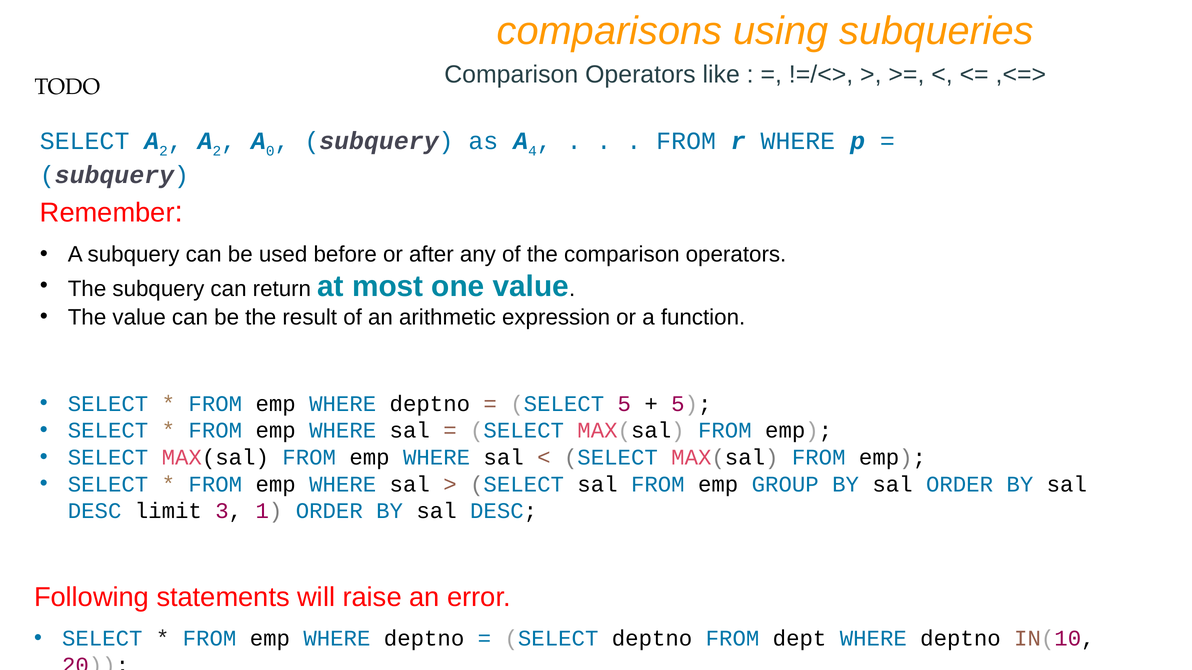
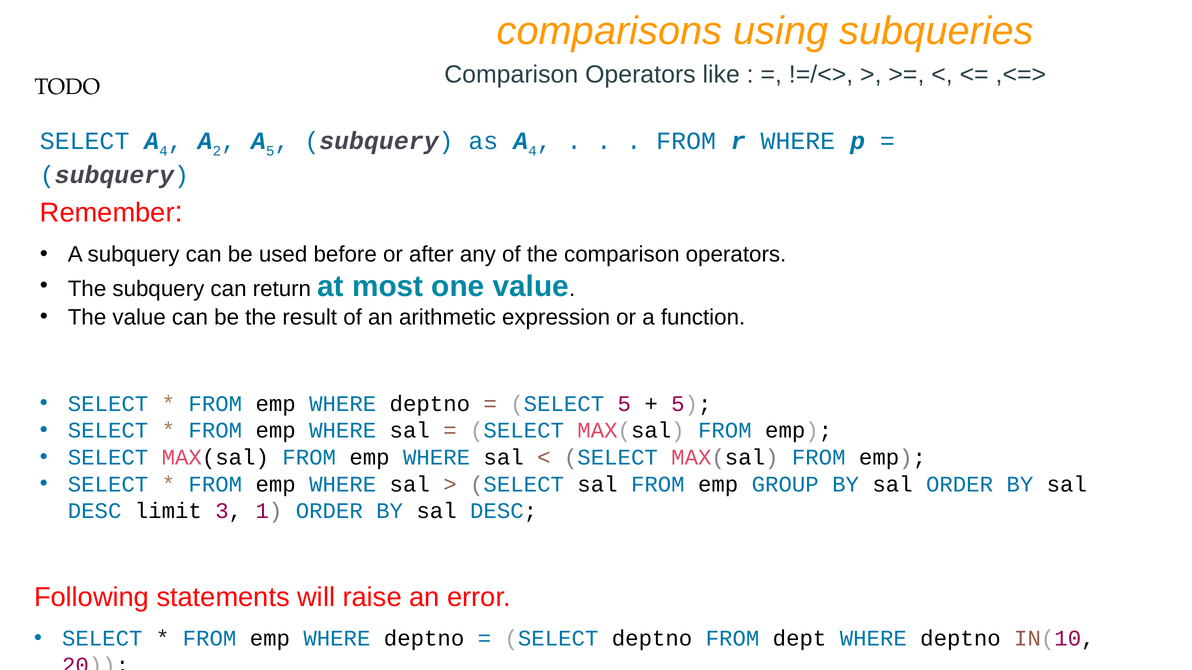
SELECT A 2: 2 -> 4
A 0: 0 -> 5
